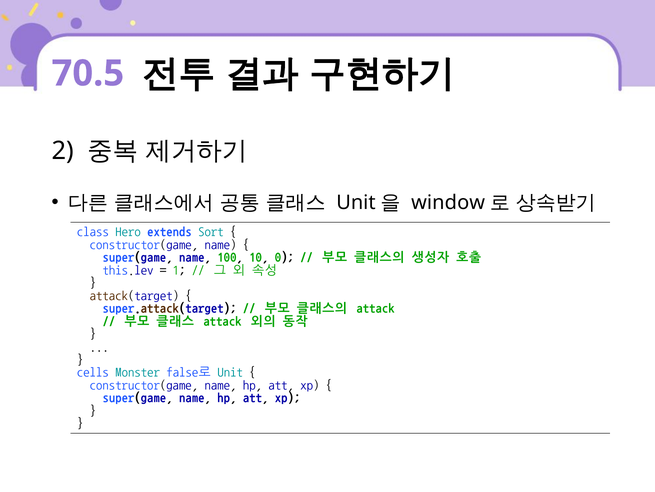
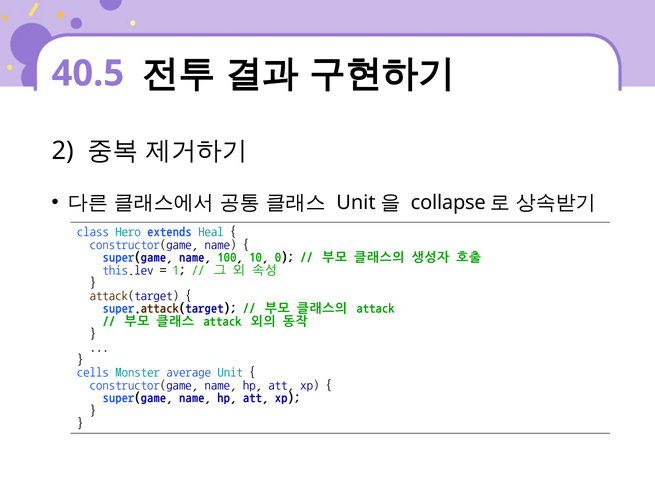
70.5: 70.5 -> 40.5
window: window -> collapse
Sort: Sort -> Heal
false로: false로 -> average
